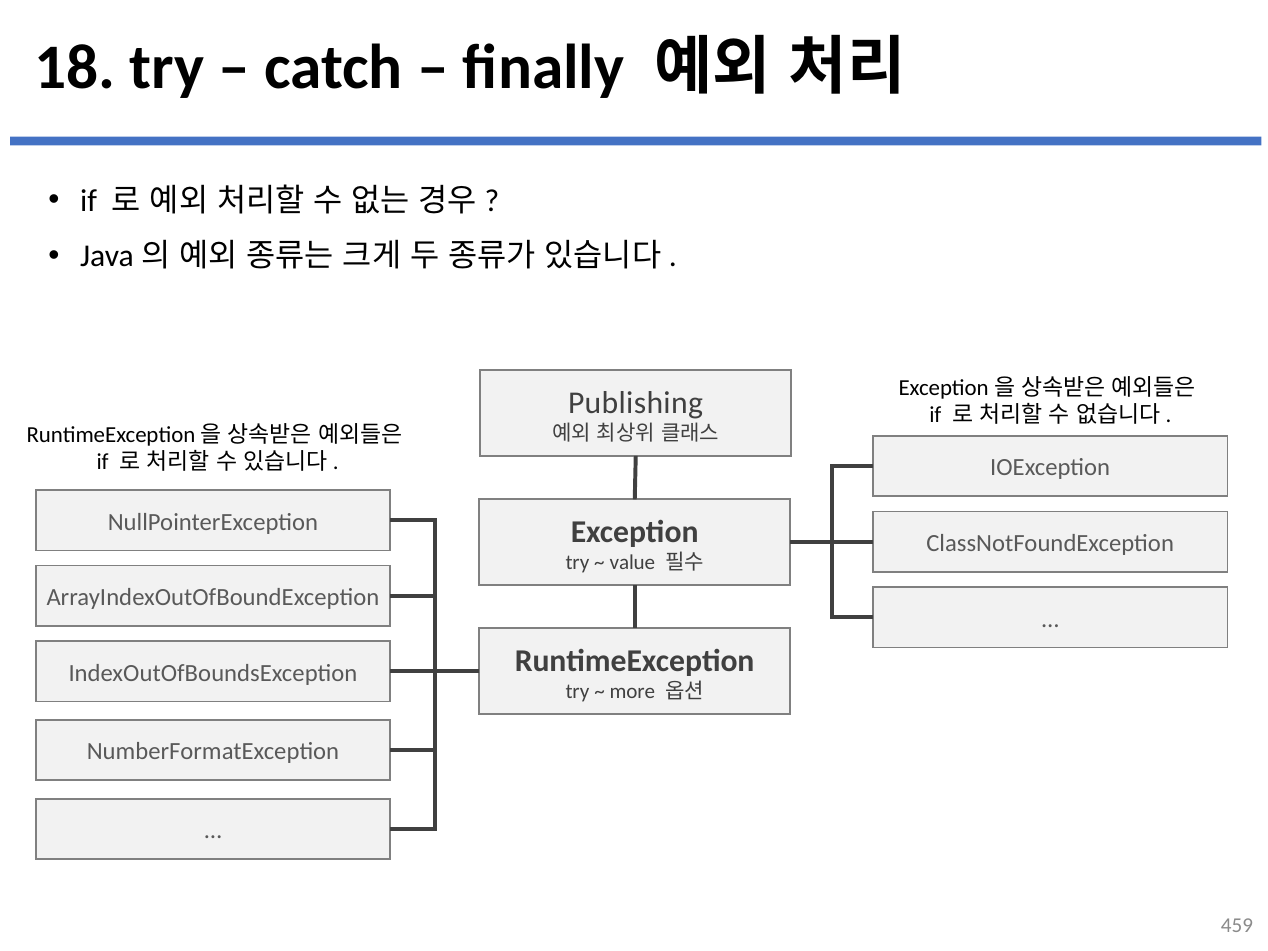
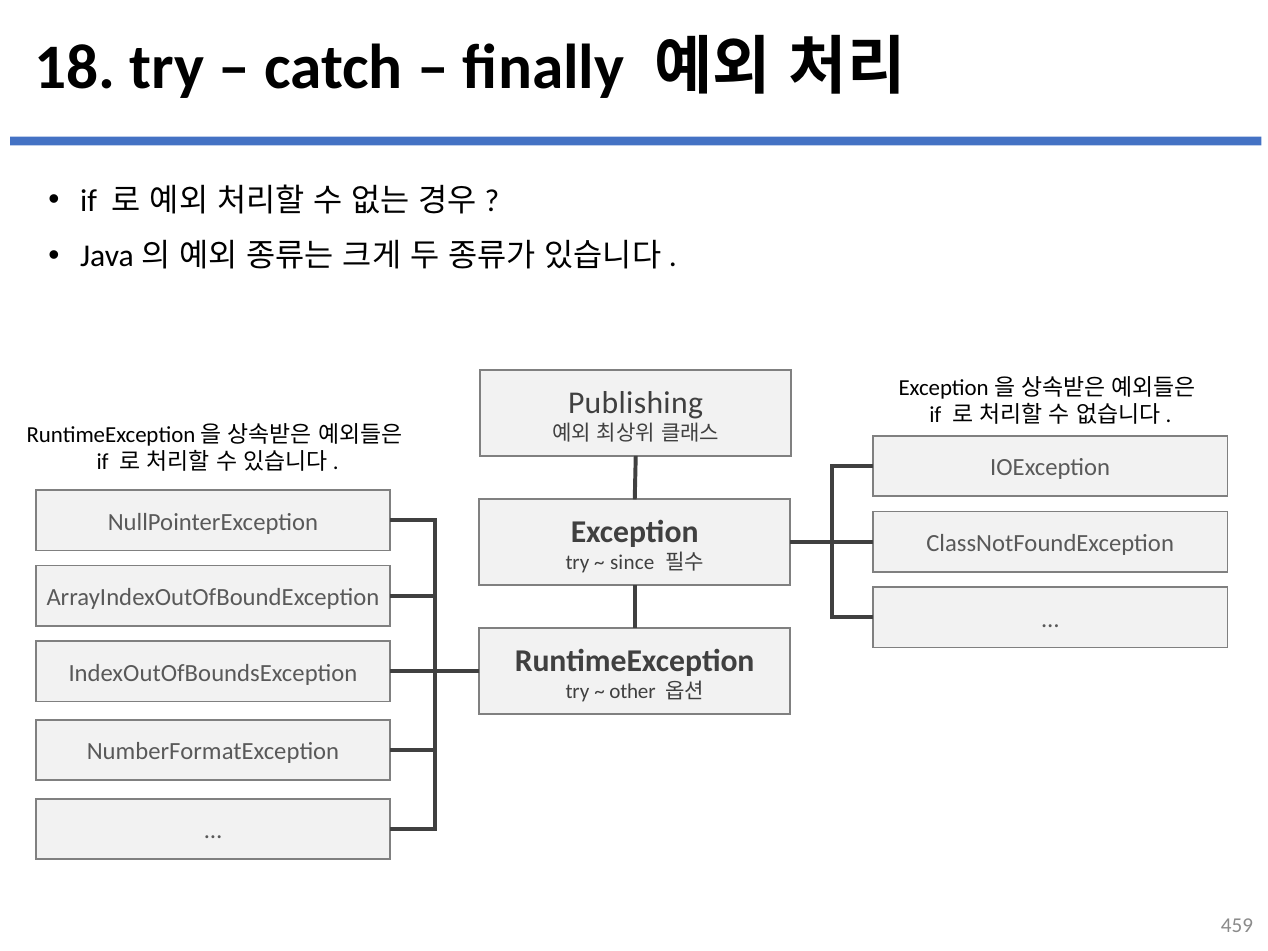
value: value -> since
more: more -> other
